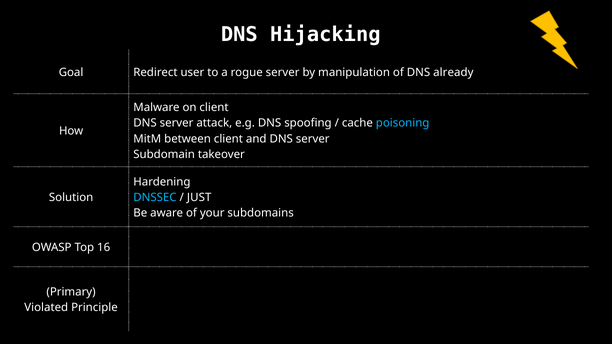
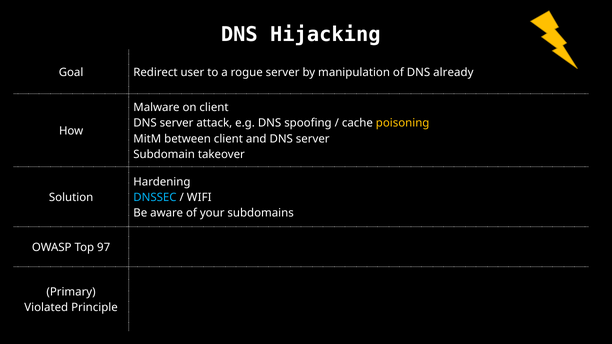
poisoning colour: light blue -> yellow
JUST: JUST -> WIFI
16: 16 -> 97
